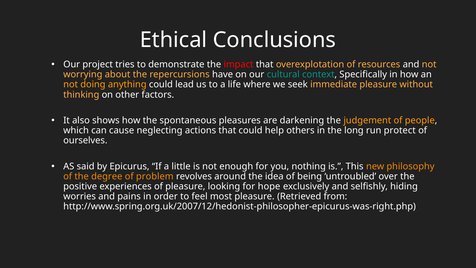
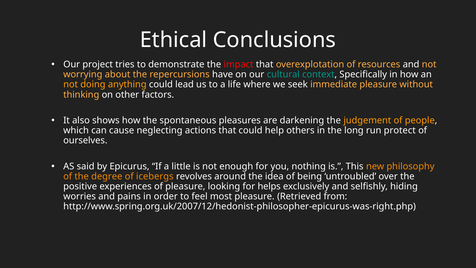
problem: problem -> icebergs
hope: hope -> helps
